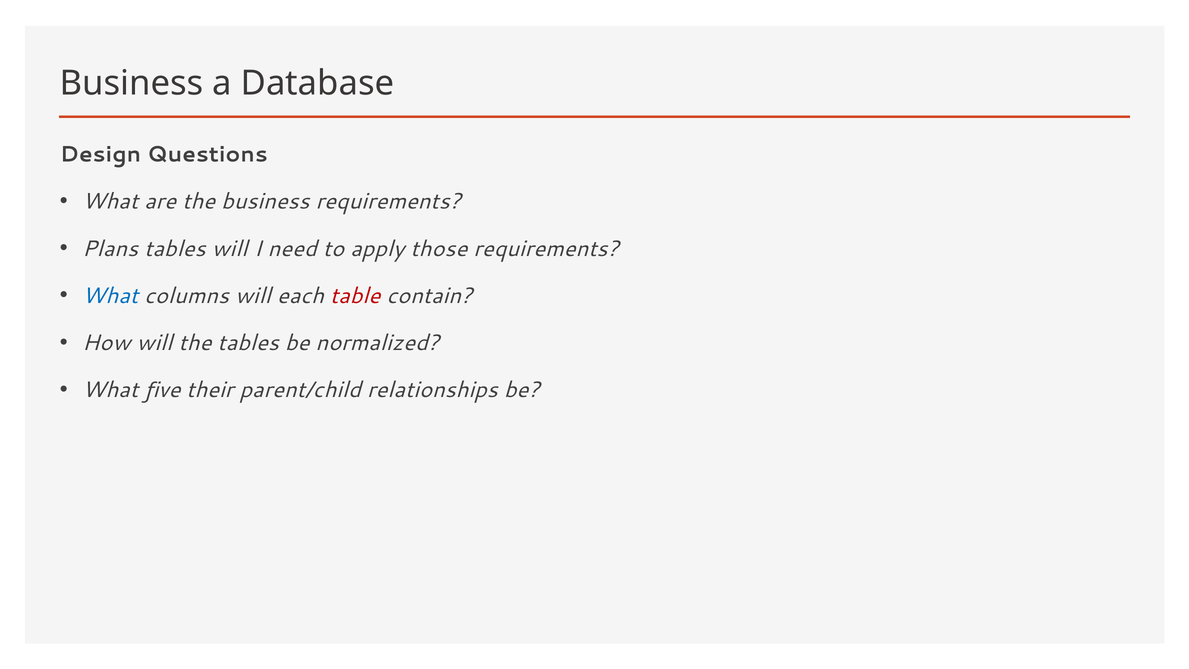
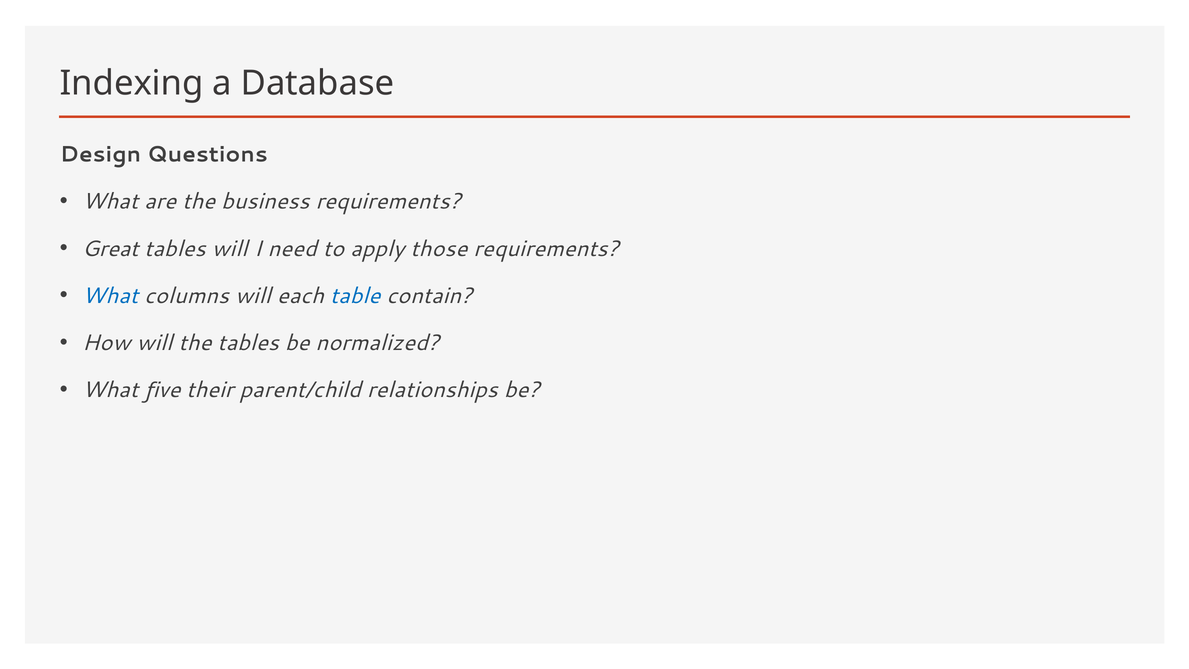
Business at (132, 83): Business -> Indexing
Plans: Plans -> Great
table colour: red -> blue
